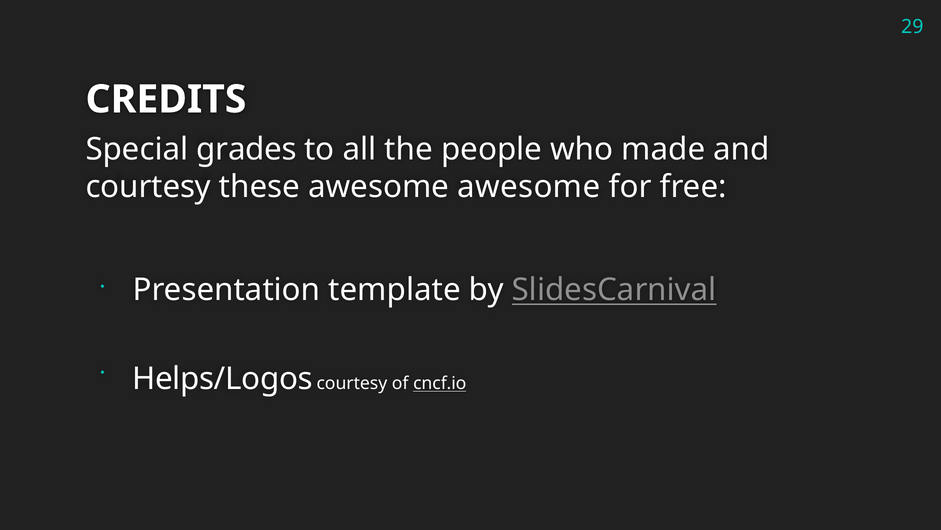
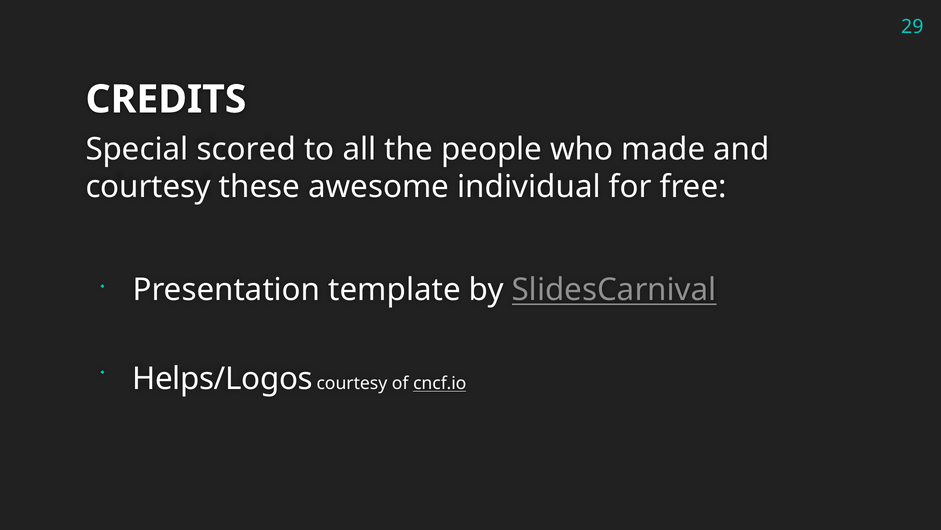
grades: grades -> scored
awesome awesome: awesome -> individual
